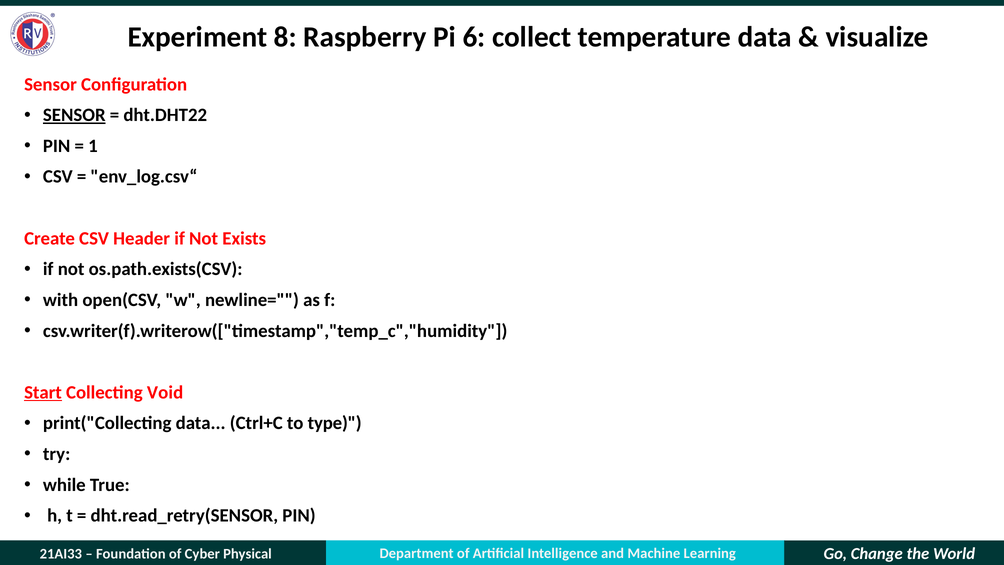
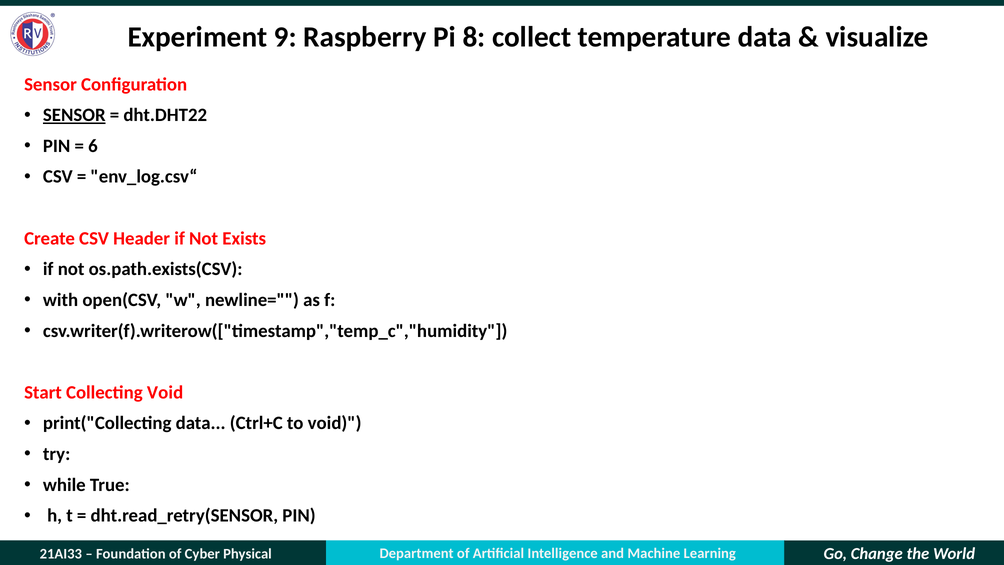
8: 8 -> 9
6: 6 -> 8
1: 1 -> 6
Start underline: present -> none
to type: type -> void
